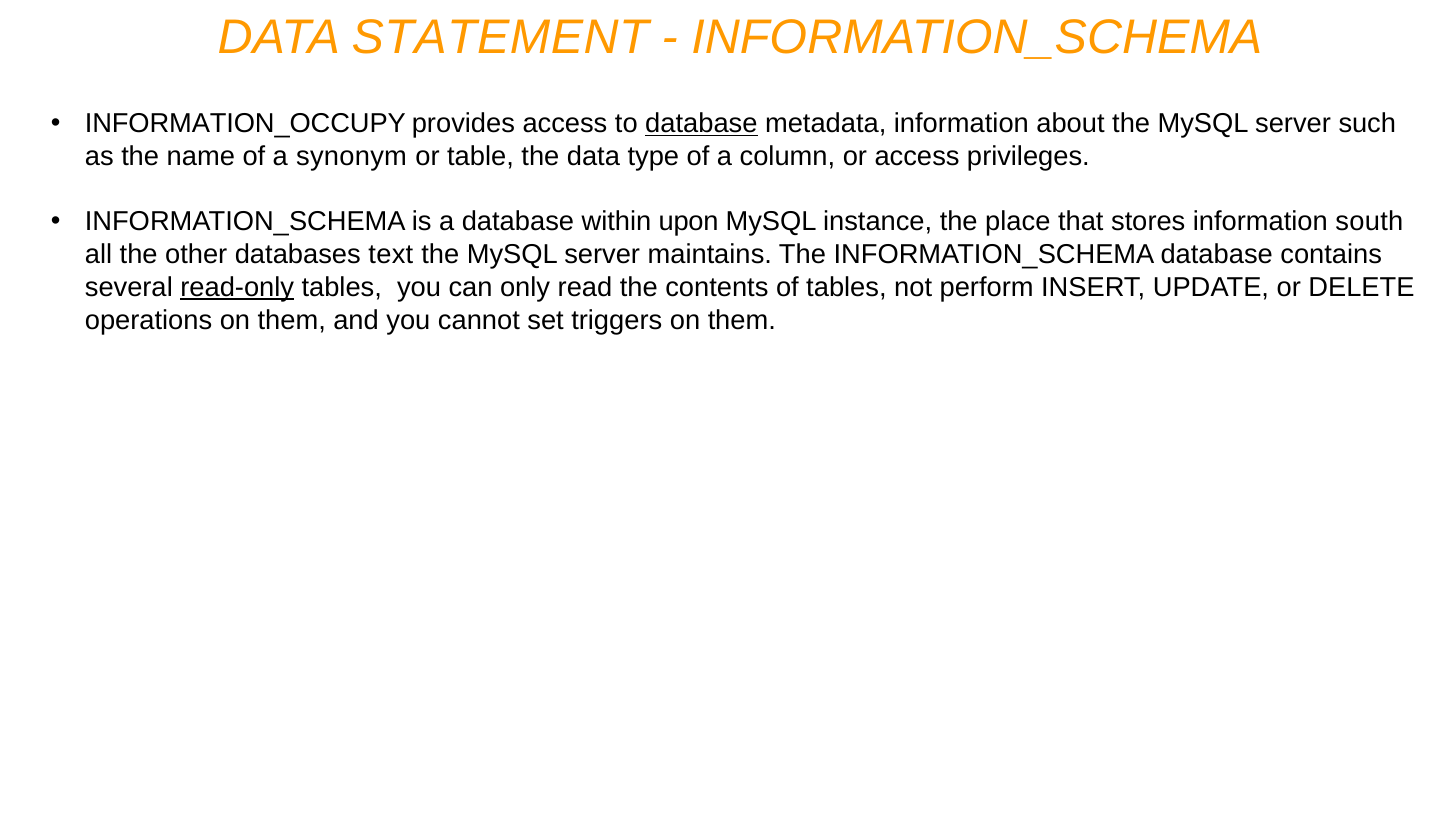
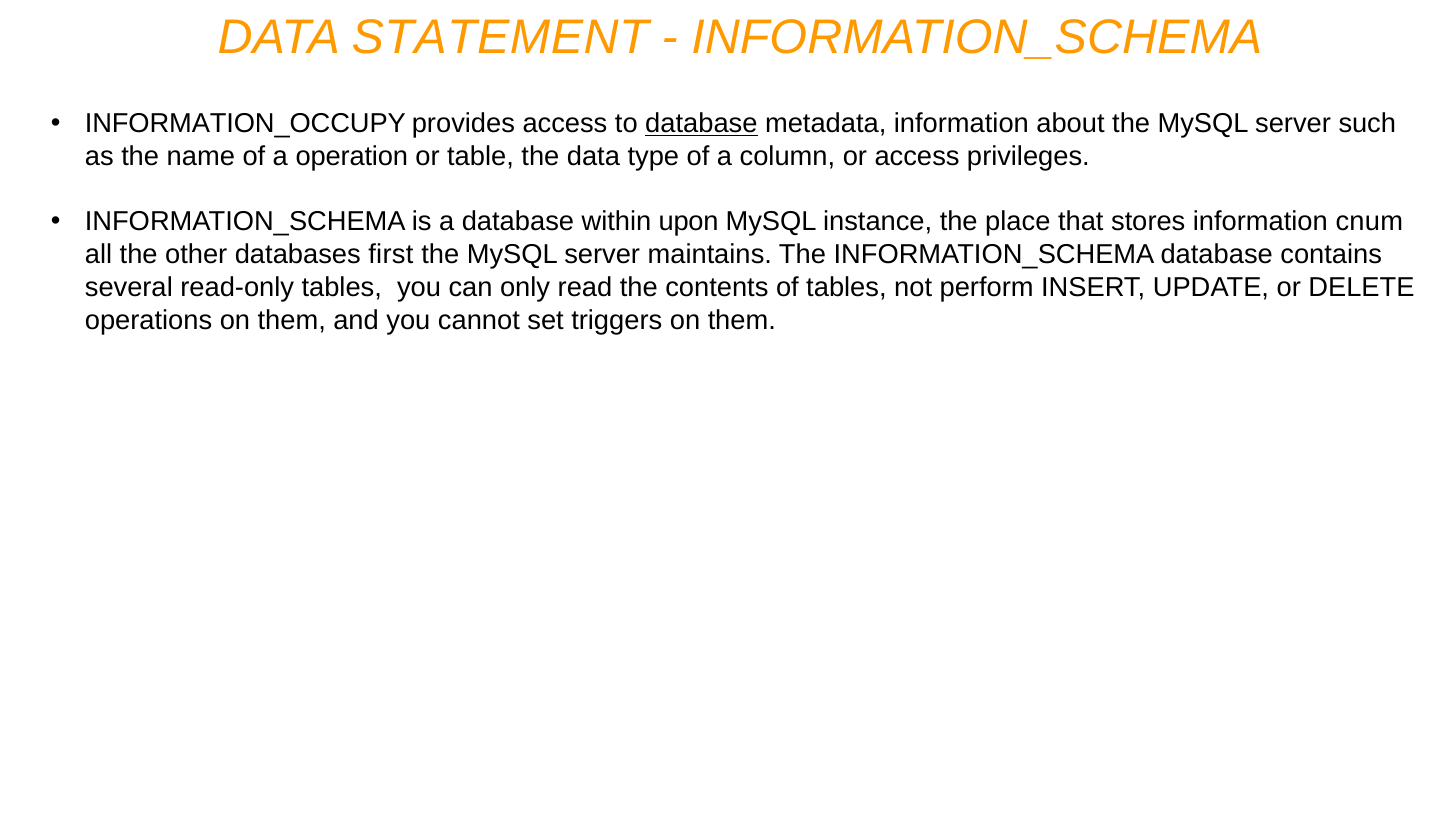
synonym: synonym -> operation
south: south -> cnum
text: text -> first
read-only underline: present -> none
